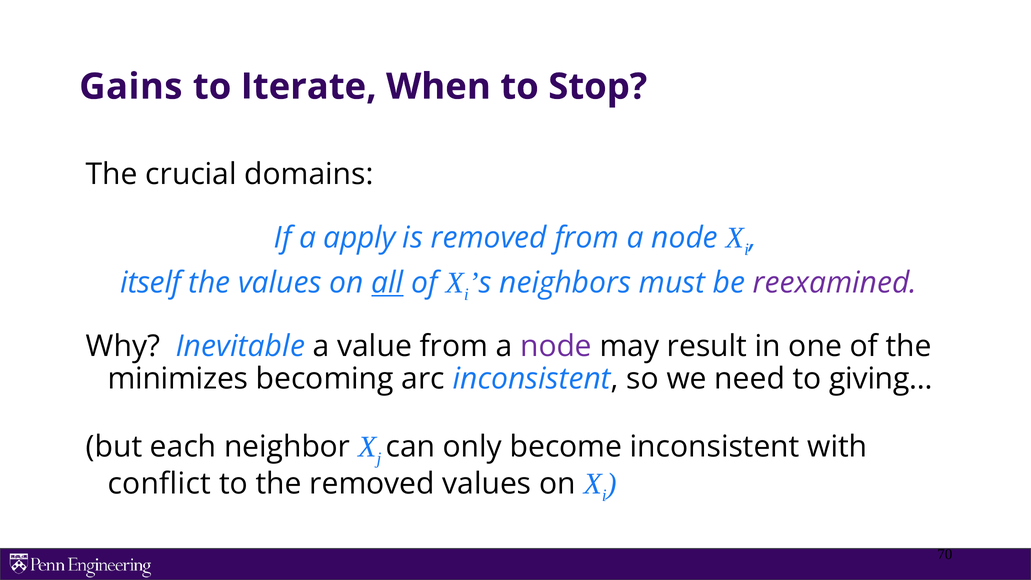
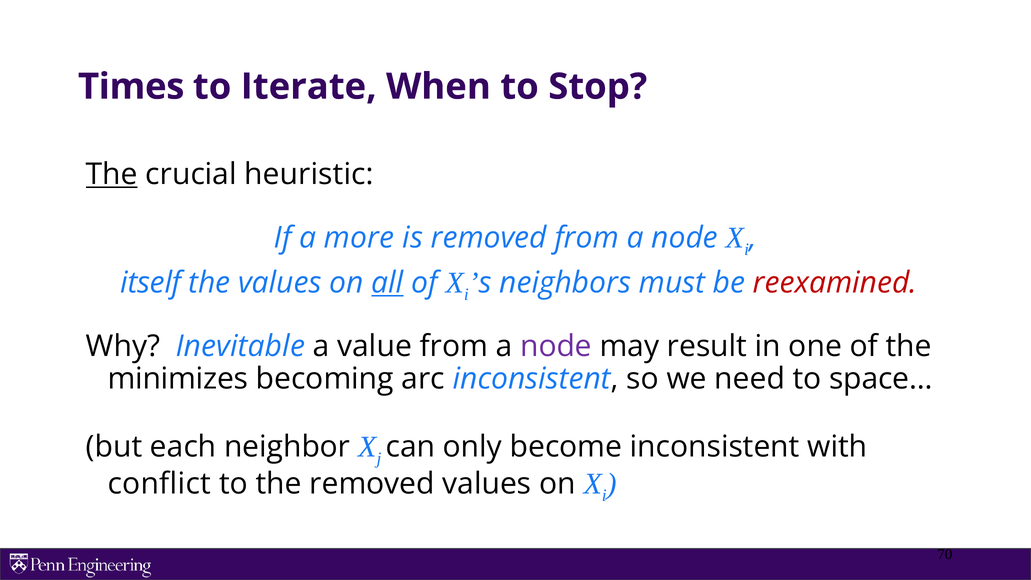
Gains: Gains -> Times
The at (112, 174) underline: none -> present
domains: domains -> heuristic
apply: apply -> more
reexamined colour: purple -> red
giving…: giving… -> space…
